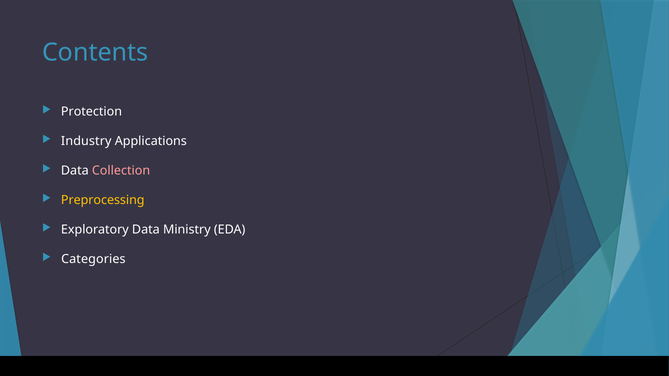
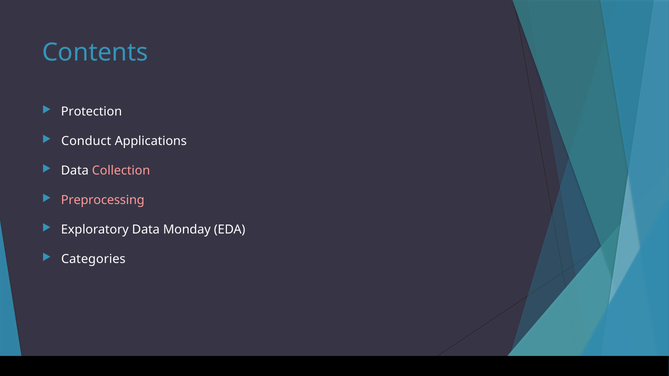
Industry: Industry -> Conduct
Preprocessing colour: yellow -> pink
Ministry: Ministry -> Monday
